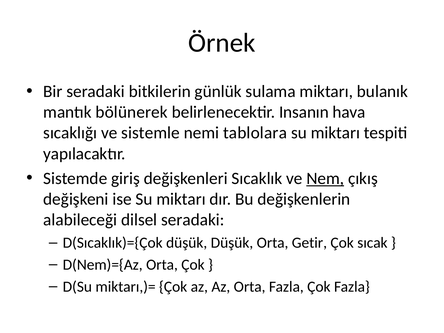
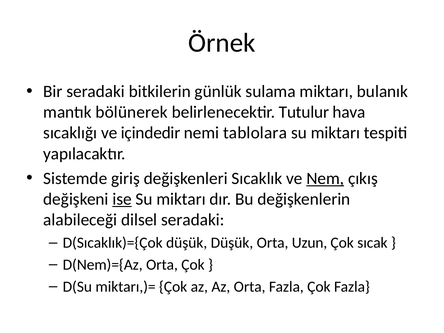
Insanın: Insanın -> Tutulur
sistemle: sistemle -> içindedir
ise underline: none -> present
Getir: Getir -> Uzun
